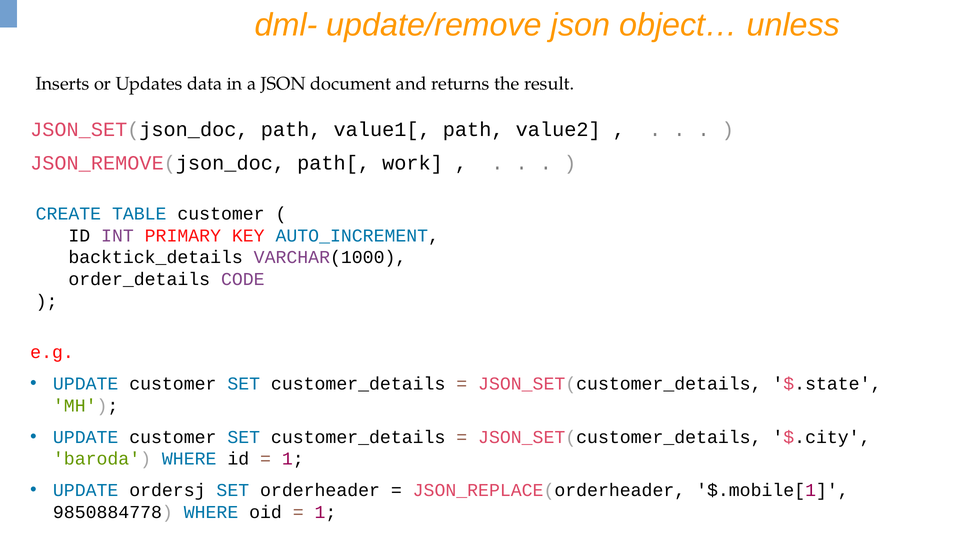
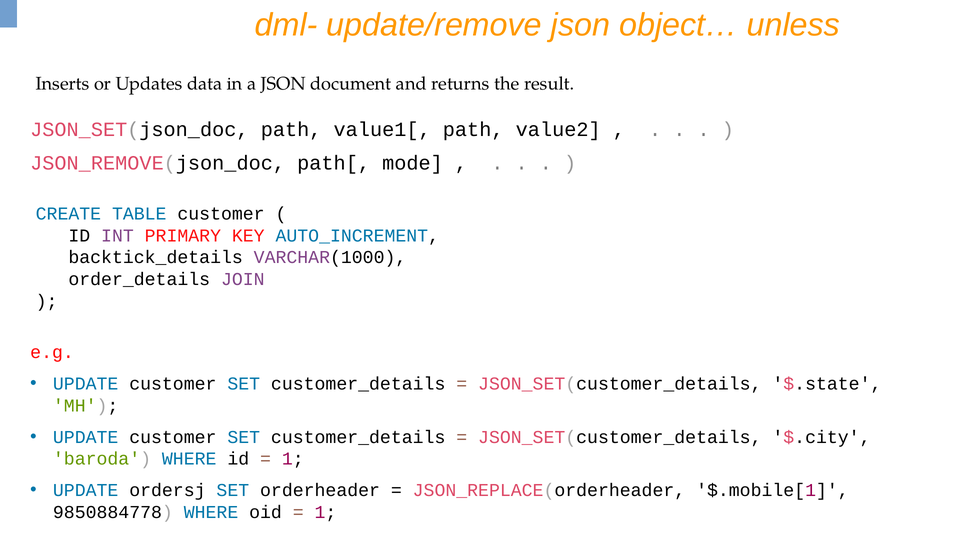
work: work -> mode
CODE: CODE -> JOIN
